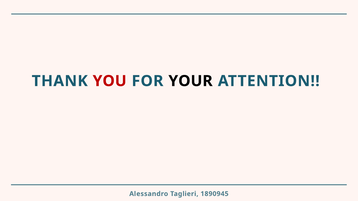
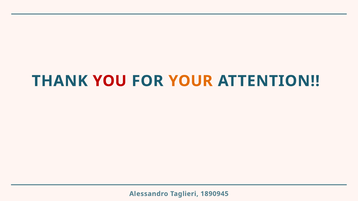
YOUR colour: black -> orange
